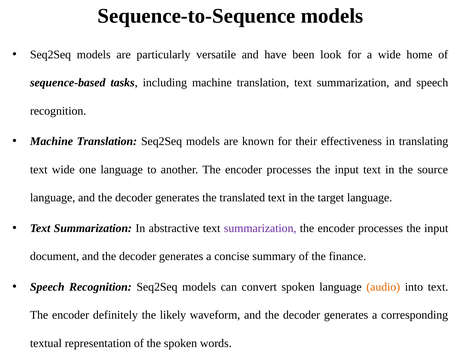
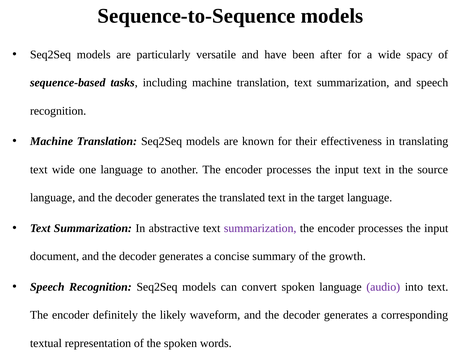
look: look -> after
home: home -> spacy
finance: finance -> growth
audio colour: orange -> purple
